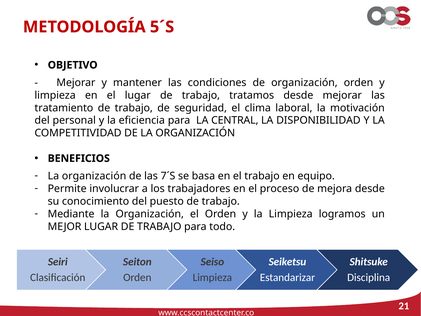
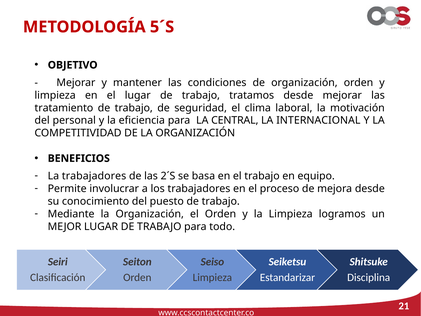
DISPONIBILIDAD: DISPONIBILIDAD -> INTERNACIONAL
organización at (94, 176): organización -> trabajadores
7´S: 7´S -> 2´S
